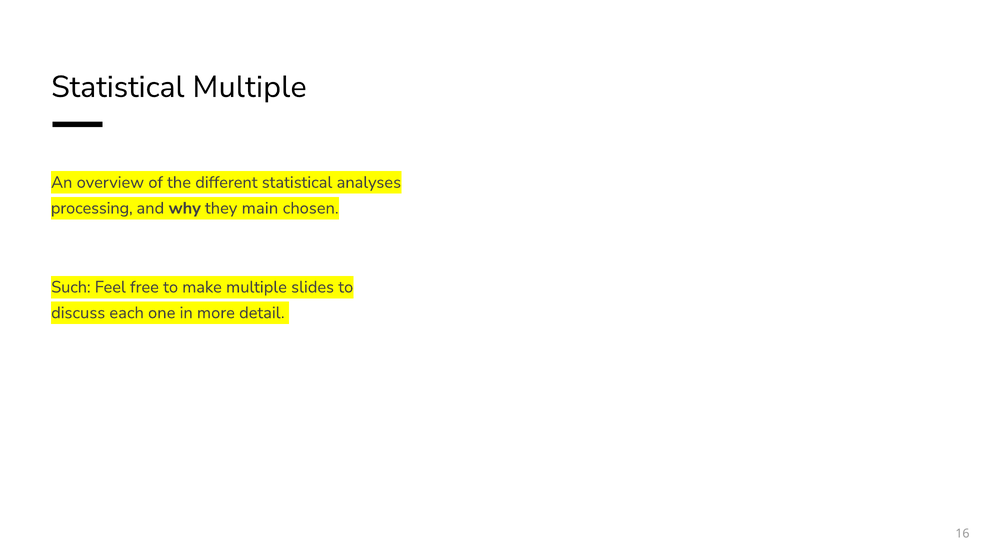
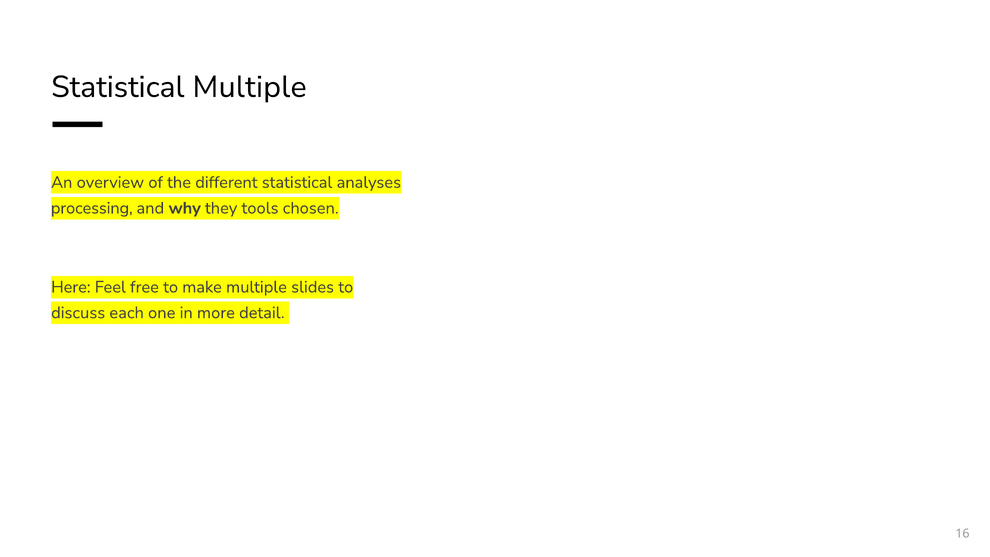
main: main -> tools
Such: Such -> Here
